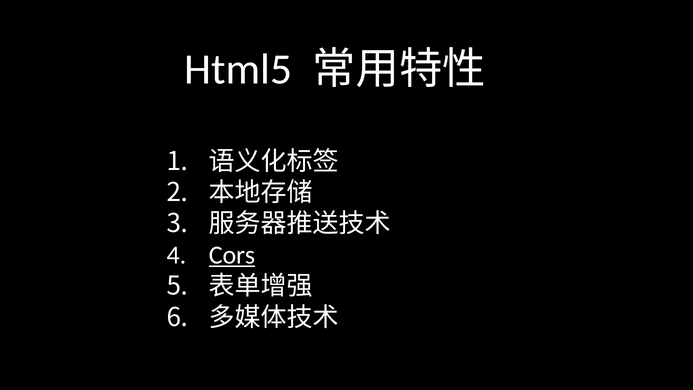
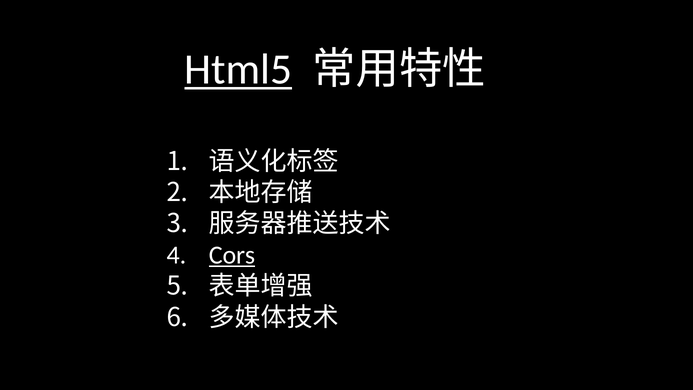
Html5 underline: none -> present
